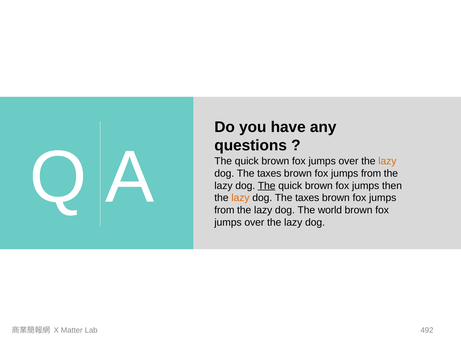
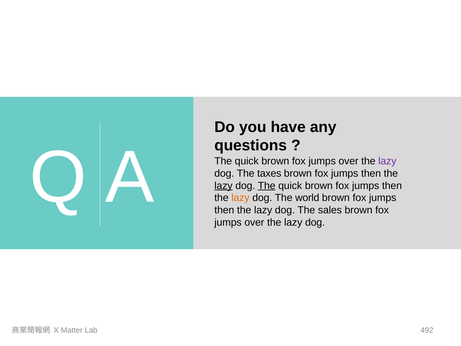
lazy at (387, 161) colour: orange -> purple
from at (371, 173): from -> then
lazy at (223, 186) underline: none -> present
taxes at (307, 198): taxes -> world
from at (224, 210): from -> then
world: world -> sales
